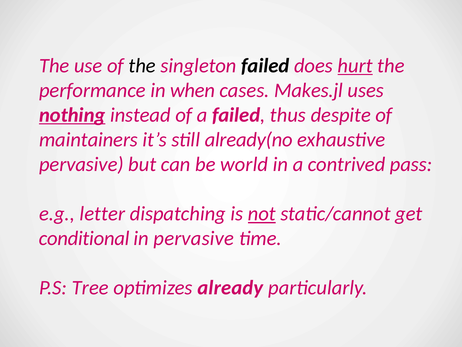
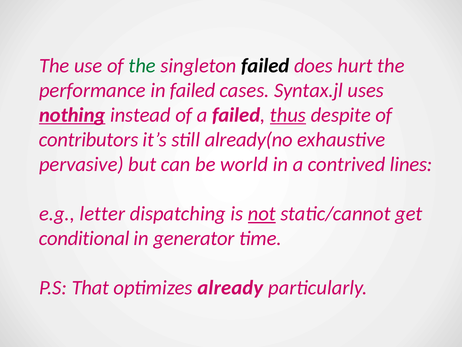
the at (142, 66) colour: black -> green
hurt underline: present -> none
in when: when -> failed
Makes.jl: Makes.jl -> Syntax.jl
thus underline: none -> present
maintainers: maintainers -> contributors
pass: pass -> lines
in pervasive: pervasive -> generator
Tree: Tree -> That
